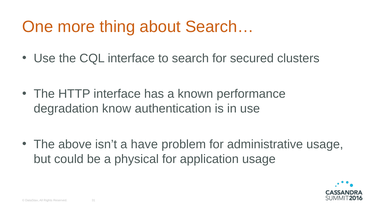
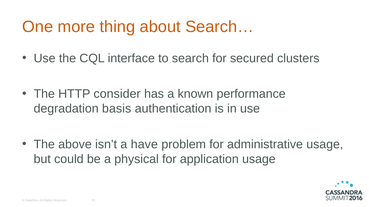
HTTP interface: interface -> consider
know: know -> basis
